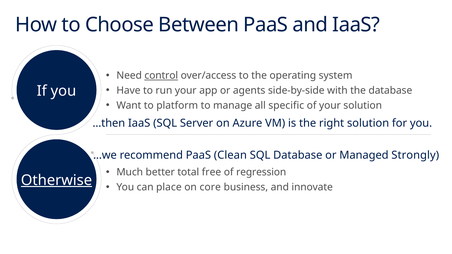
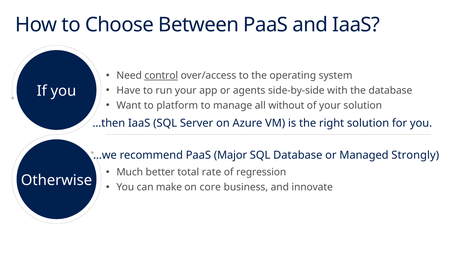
specific: specific -> without
Clean: Clean -> Major
free: free -> rate
Otherwise underline: present -> none
place: place -> make
